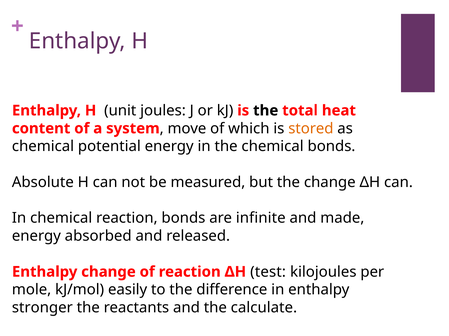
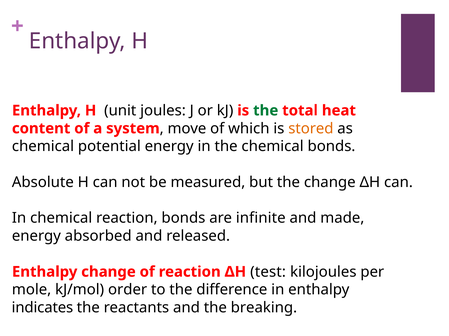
the at (266, 111) colour: black -> green
easily: easily -> order
stronger: stronger -> indicates
calculate: calculate -> breaking
